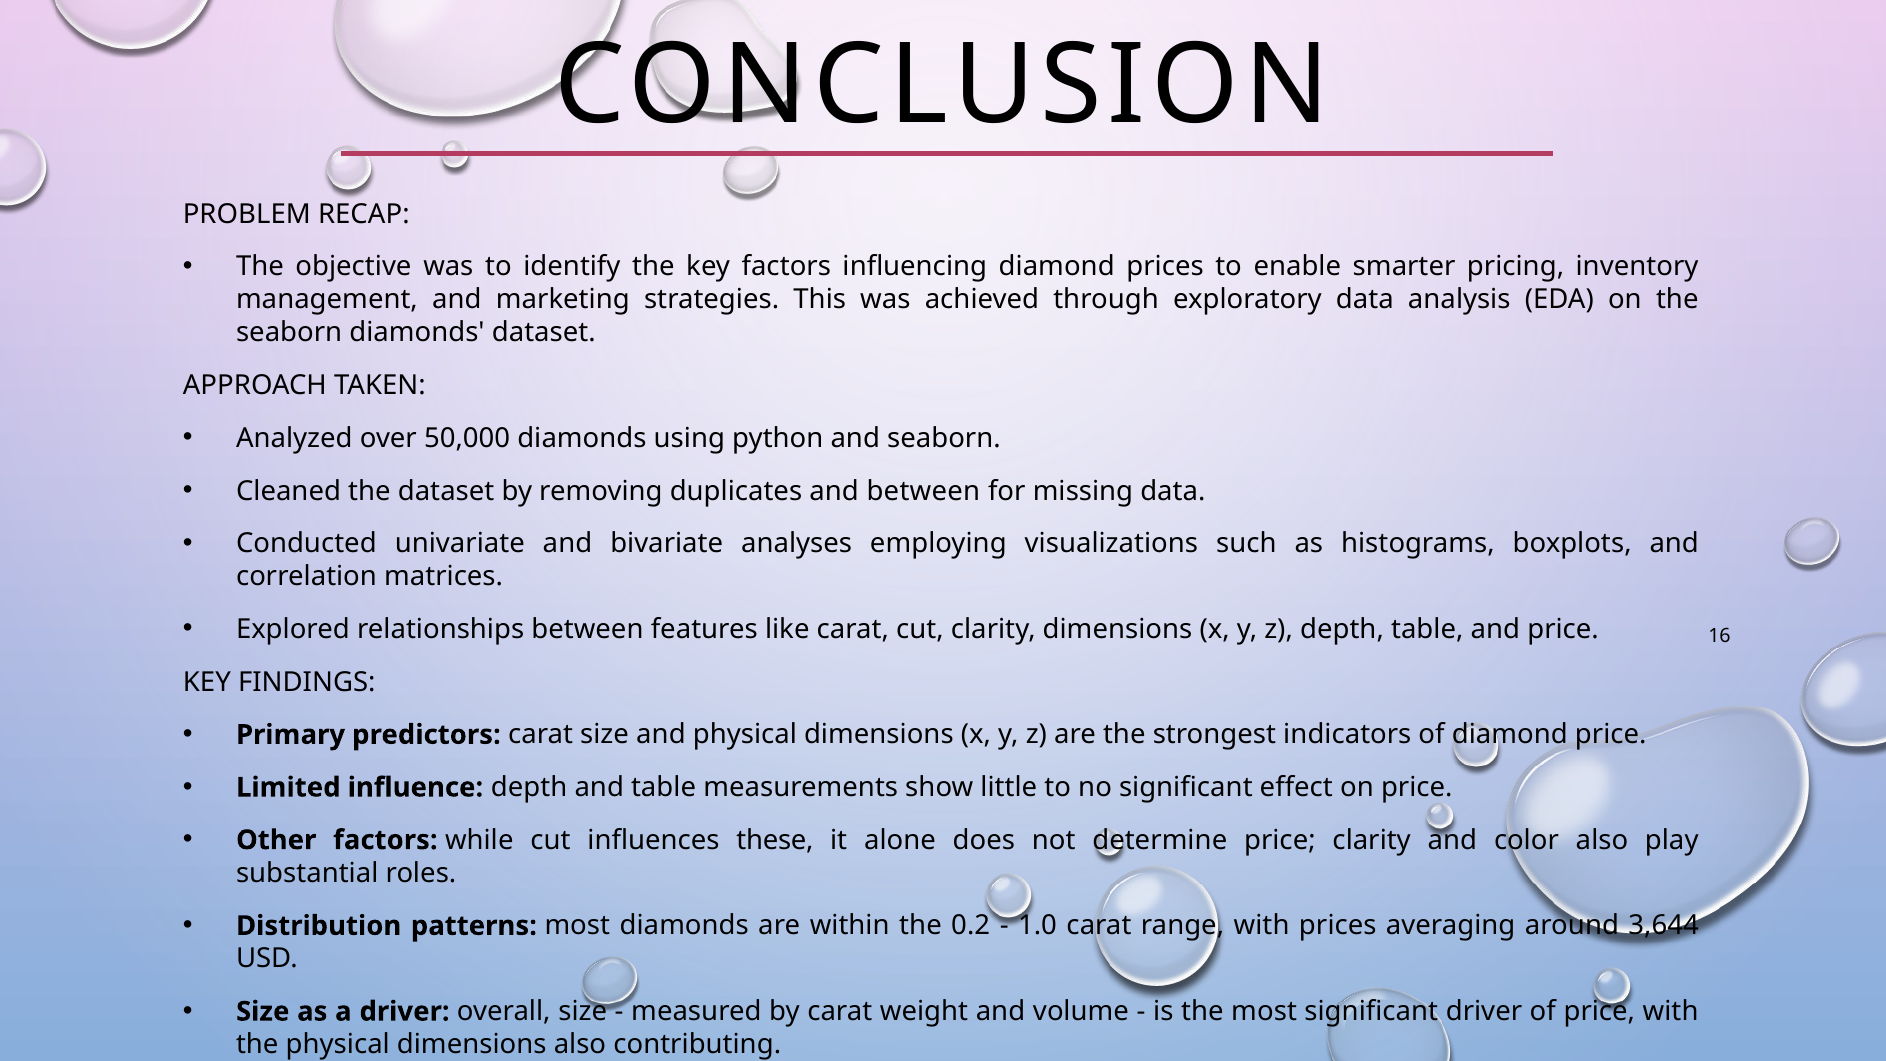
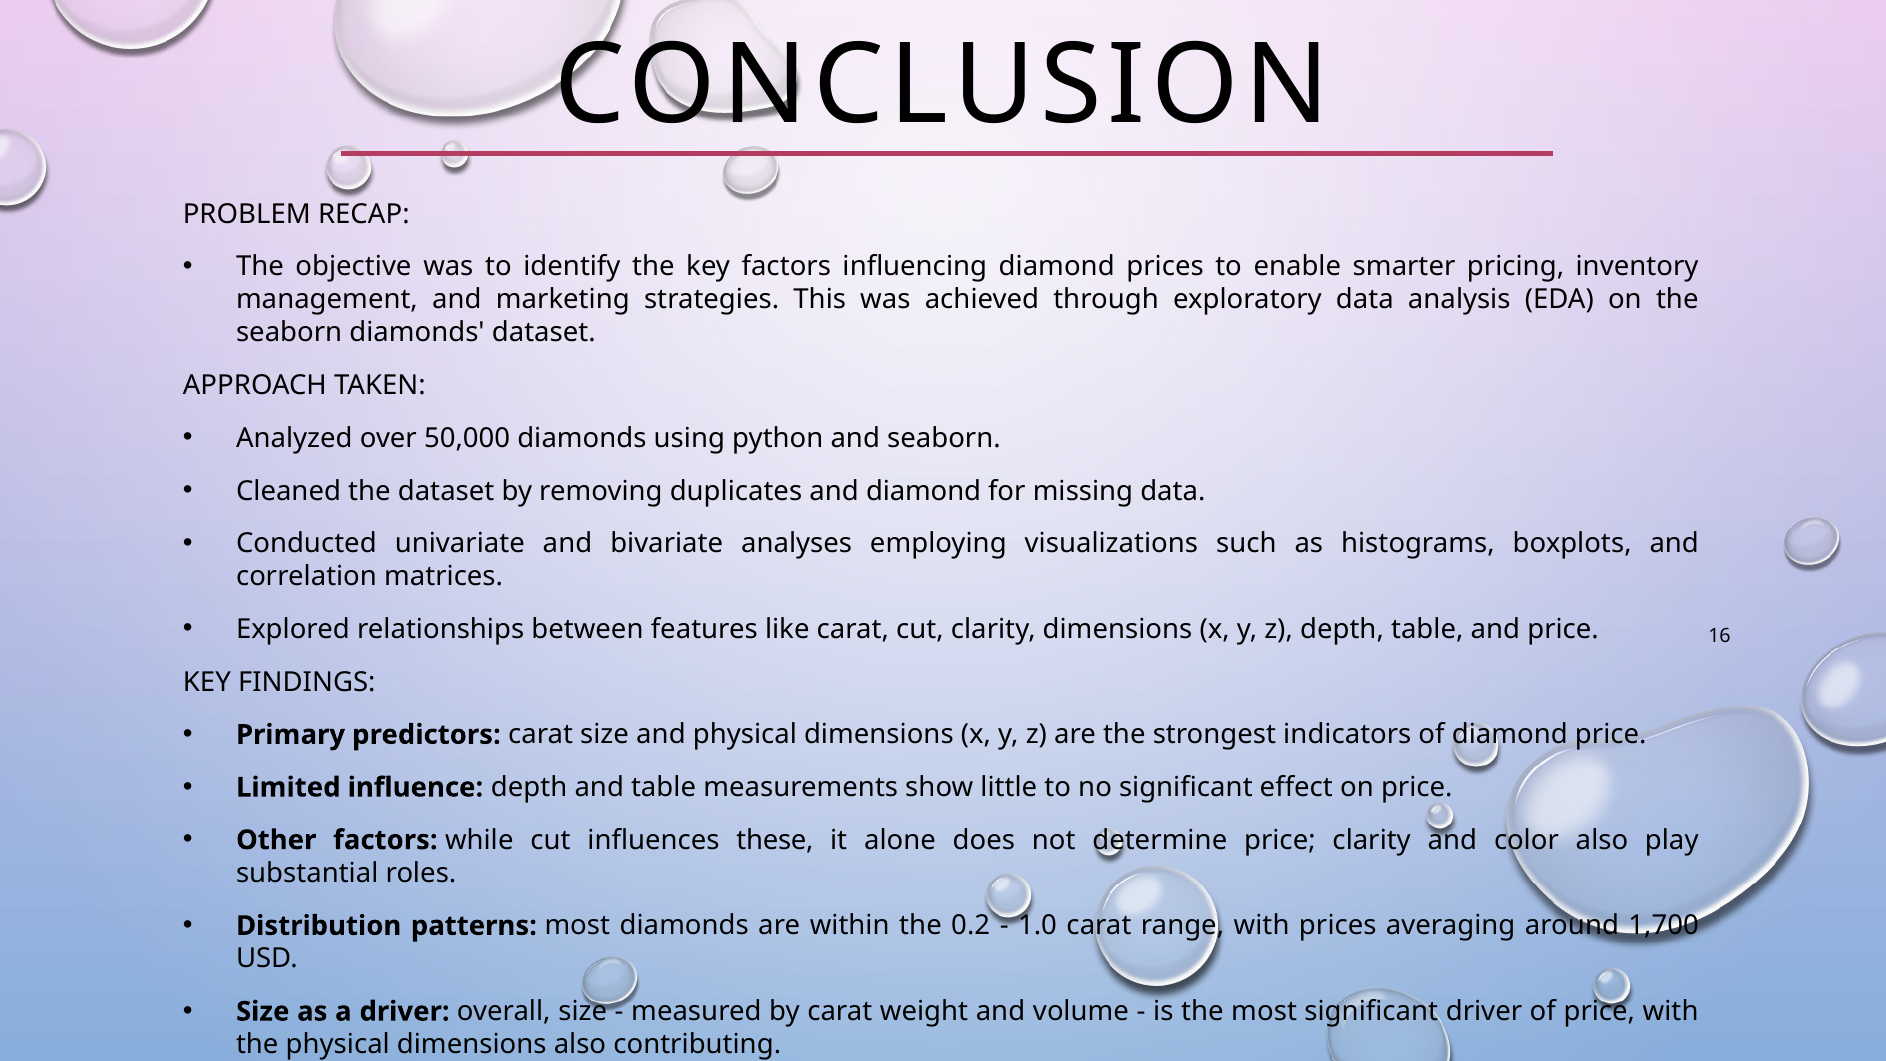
and between: between -> diamond
3,644: 3,644 -> 1,700
